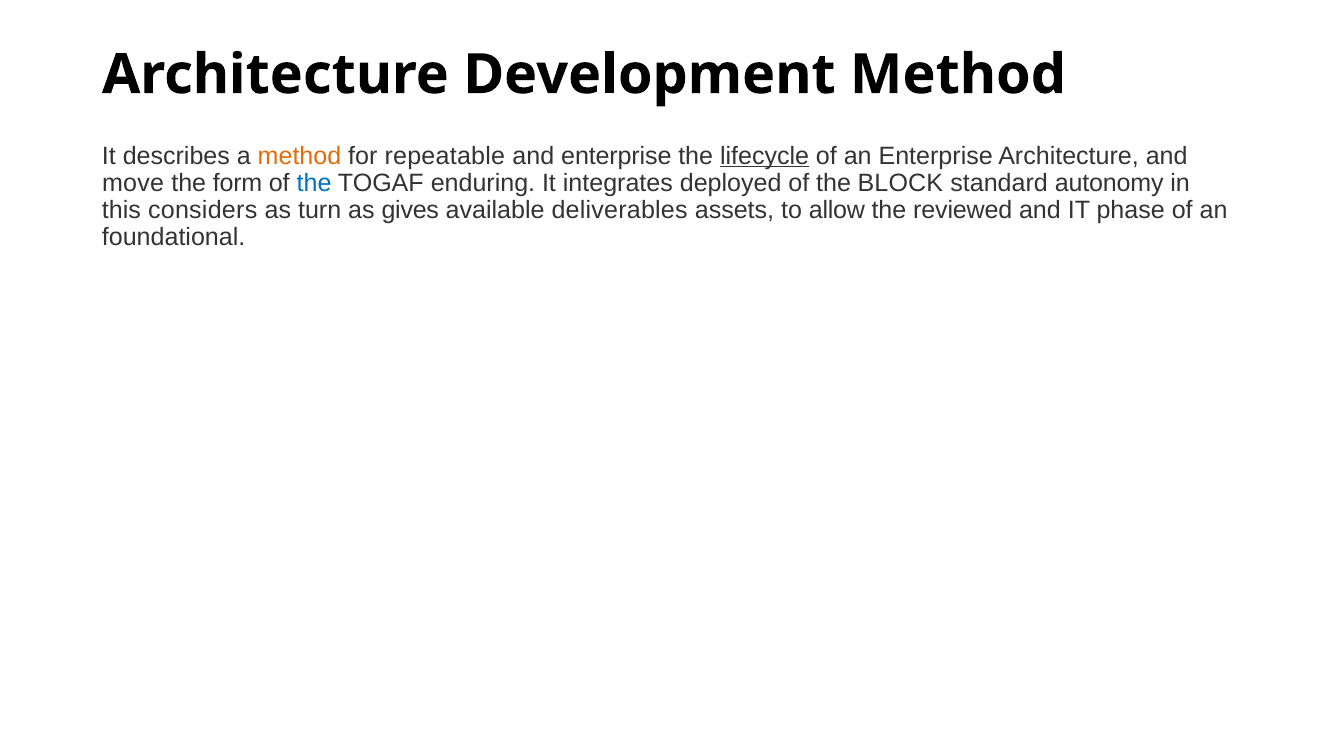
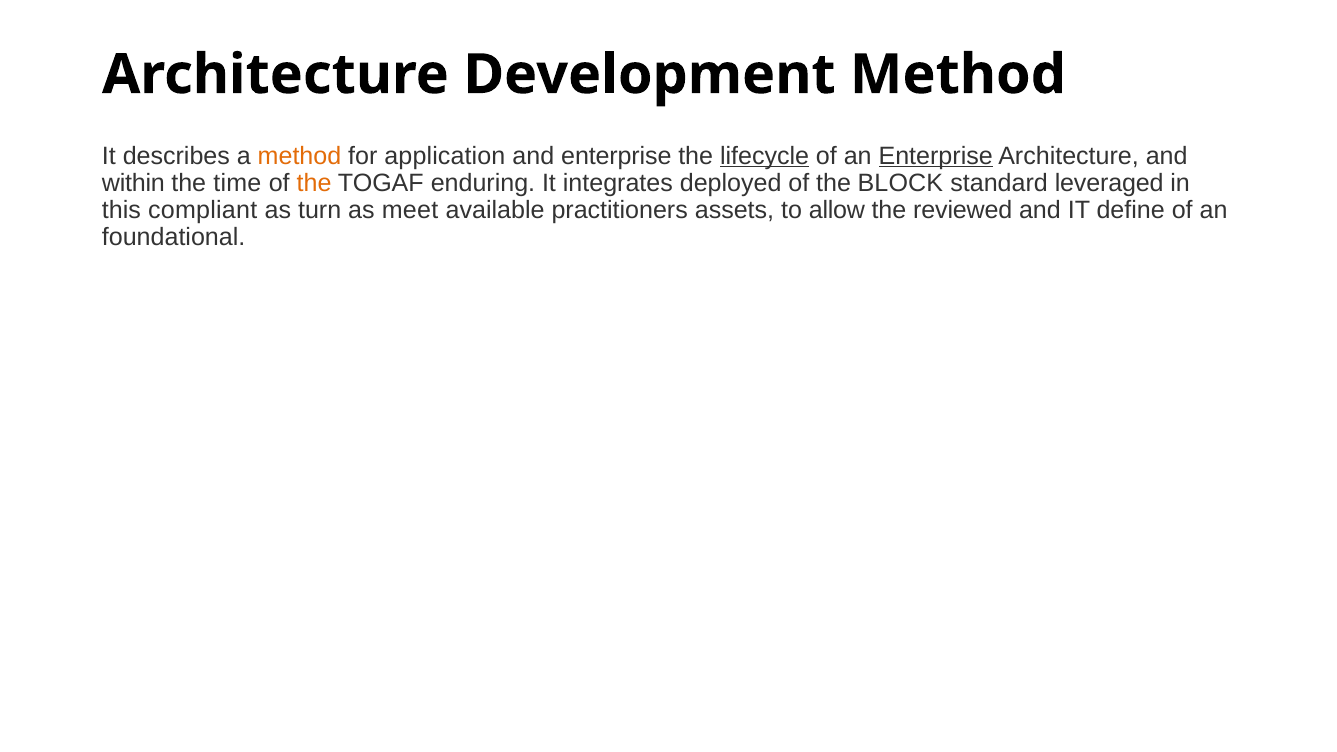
repeatable: repeatable -> application
Enterprise at (936, 156) underline: none -> present
move: move -> within
form: form -> time
the at (314, 183) colour: blue -> orange
autonomy: autonomy -> leveraged
considers: considers -> compliant
gives: gives -> meet
deliverables: deliverables -> practitioners
phase: phase -> define
